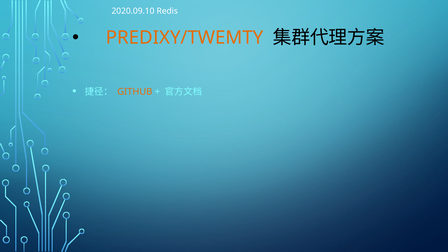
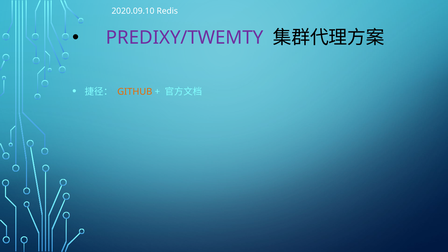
PREDIXY/TWEMTY colour: orange -> purple
